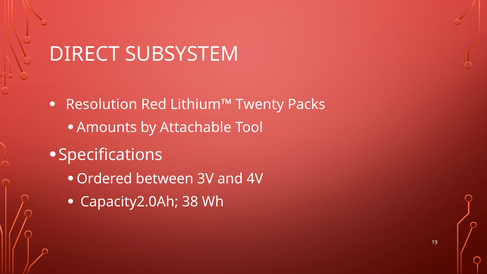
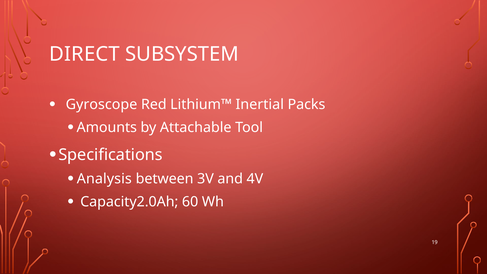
Resolution: Resolution -> Gyroscope
Twenty: Twenty -> Inertial
Ordered: Ordered -> Analysis
38: 38 -> 60
